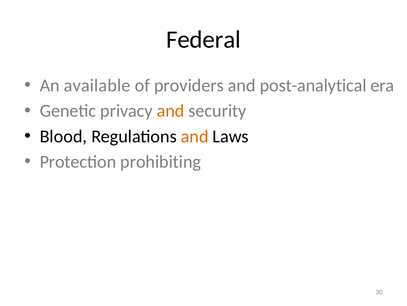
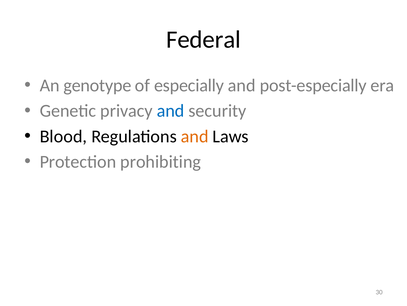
available: available -> genotype
providers: providers -> especially
post-analytical: post-analytical -> post-especially
and at (171, 111) colour: orange -> blue
